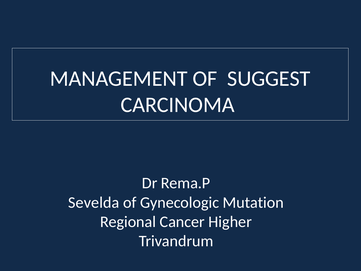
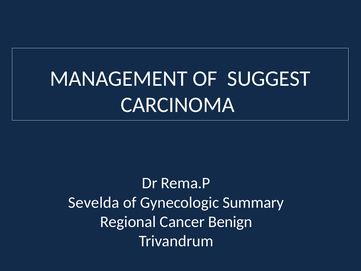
Mutation: Mutation -> Summary
Higher: Higher -> Benign
